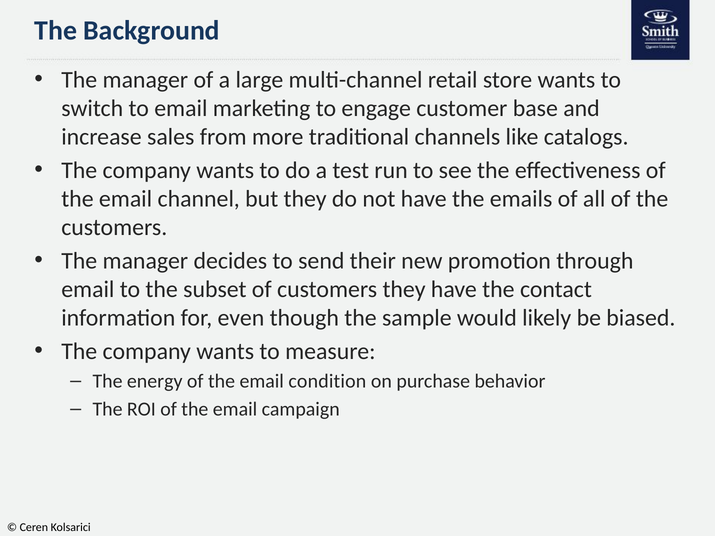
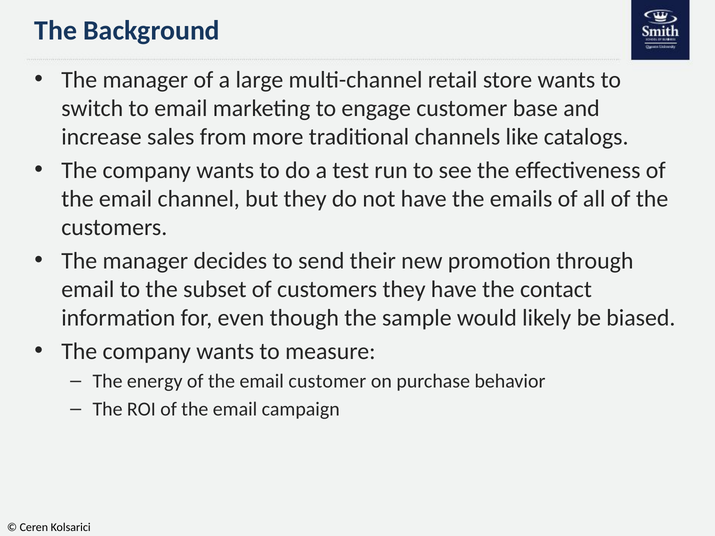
email condition: condition -> customer
